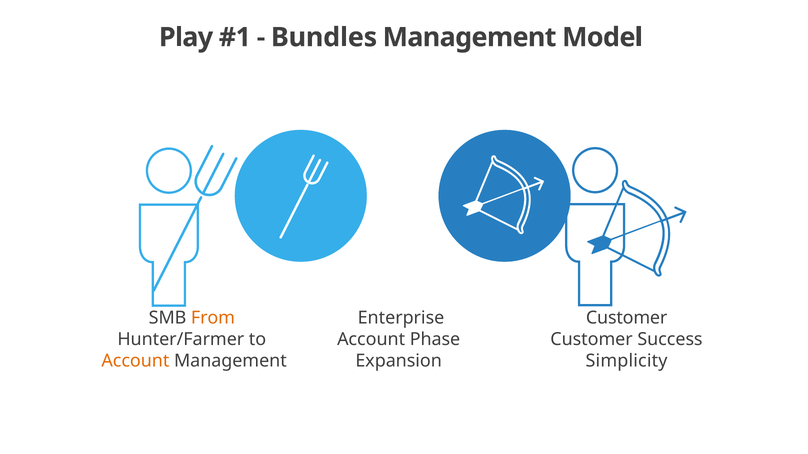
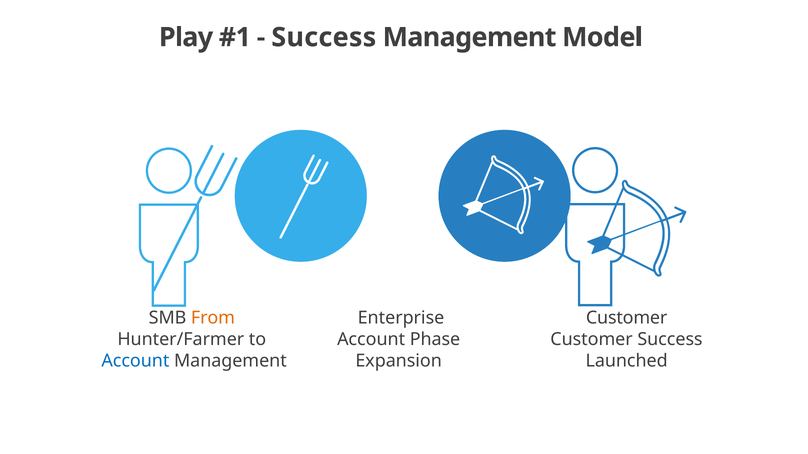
Bundles at (324, 37): Bundles -> Success
Account at (135, 361) colour: orange -> blue
Simplicity: Simplicity -> Launched
